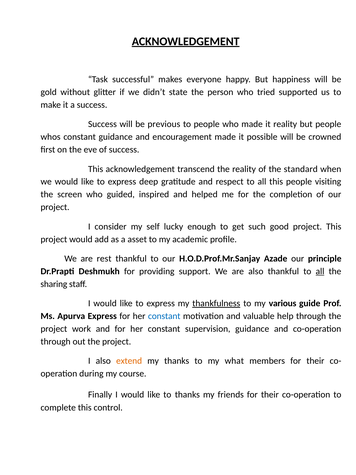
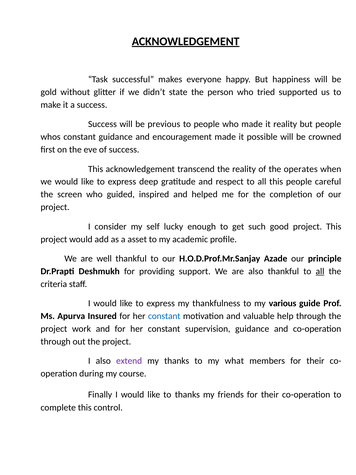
standard: standard -> operates
visiting: visiting -> careful
rest: rest -> well
sharing: sharing -> criteria
thankfulness underline: present -> none
Apurva Express: Express -> Insured
extend colour: orange -> purple
